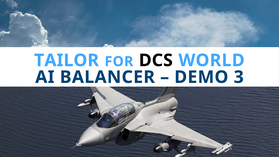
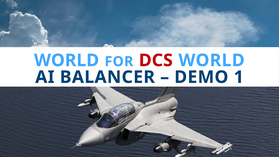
TAILOR at (67, 60): TAILOR -> WORLD
DCS colour: black -> red
3: 3 -> 1
